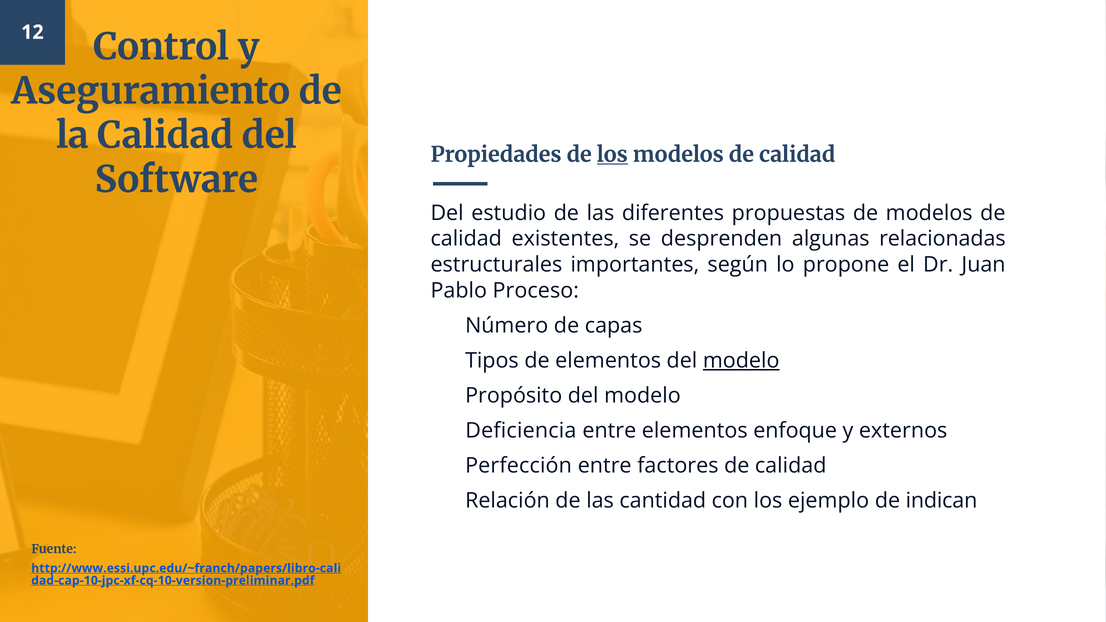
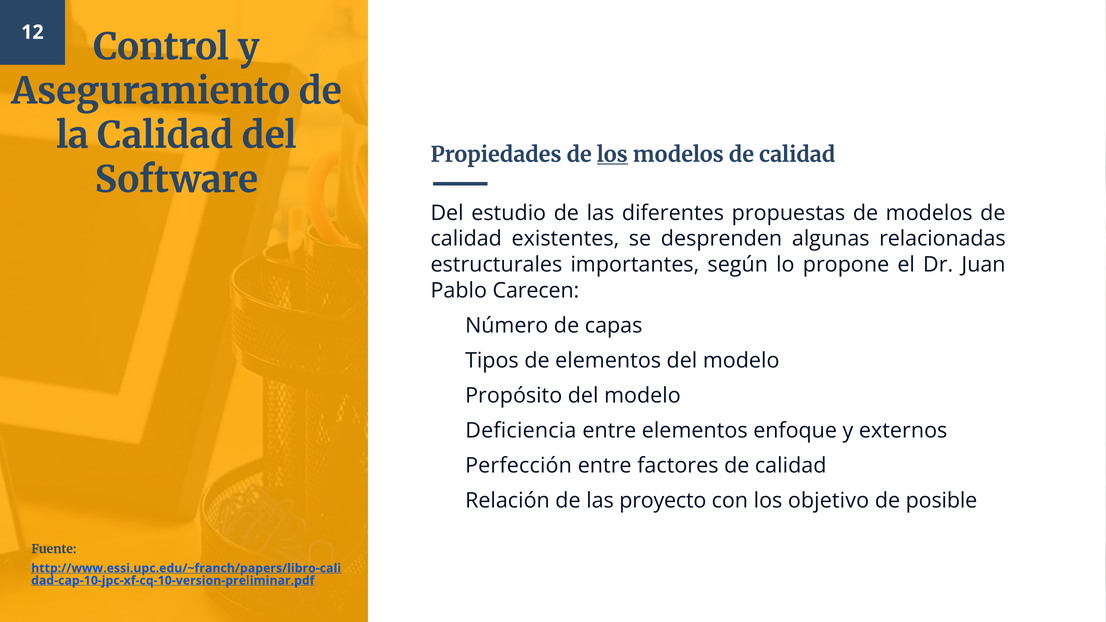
Proceso: Proceso -> Carecen
modelo at (741, 361) underline: present -> none
cantidad: cantidad -> proyecto
ejemplo: ejemplo -> objetivo
indican: indican -> posible
